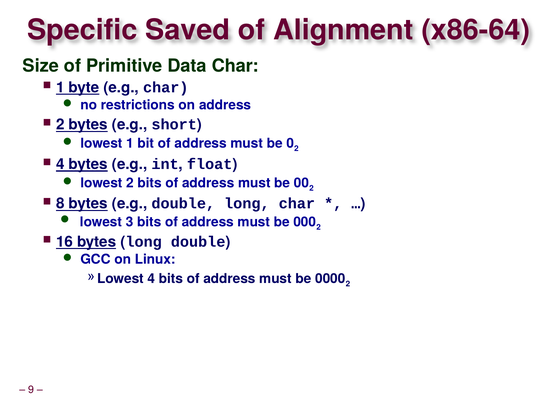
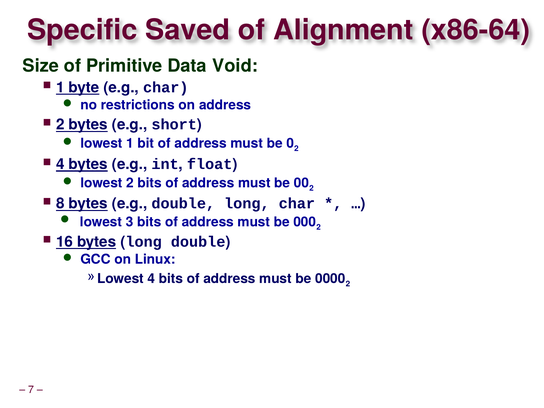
Data Char: Char -> Void
9: 9 -> 7
